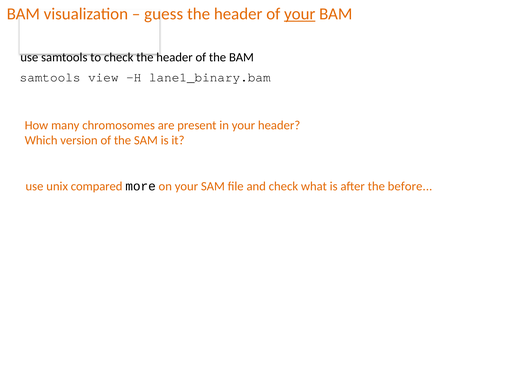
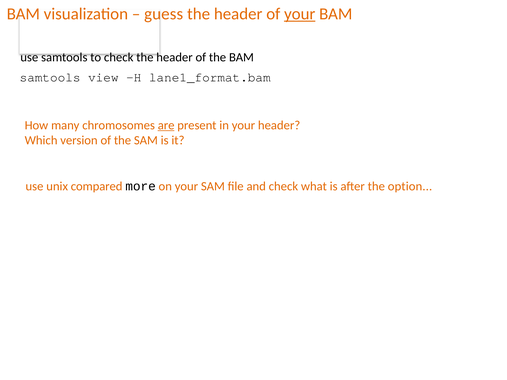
lane1_binary.bam: lane1_binary.bam -> lane1_format.bam
are underline: none -> present
before: before -> option
